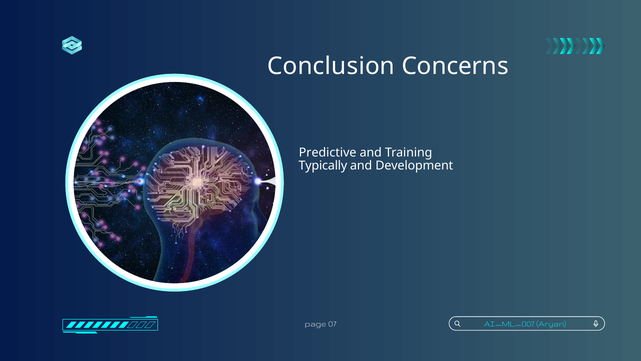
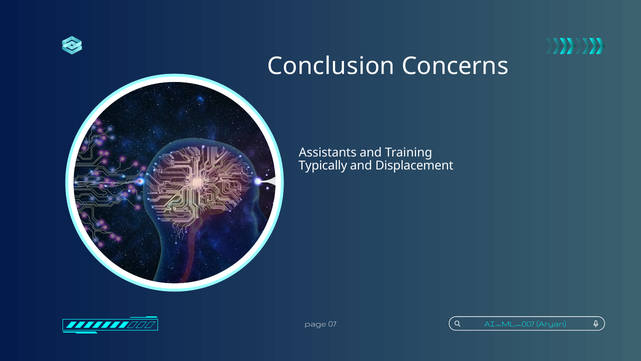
Predictive: Predictive -> Assistants
Development: Development -> Displacement
